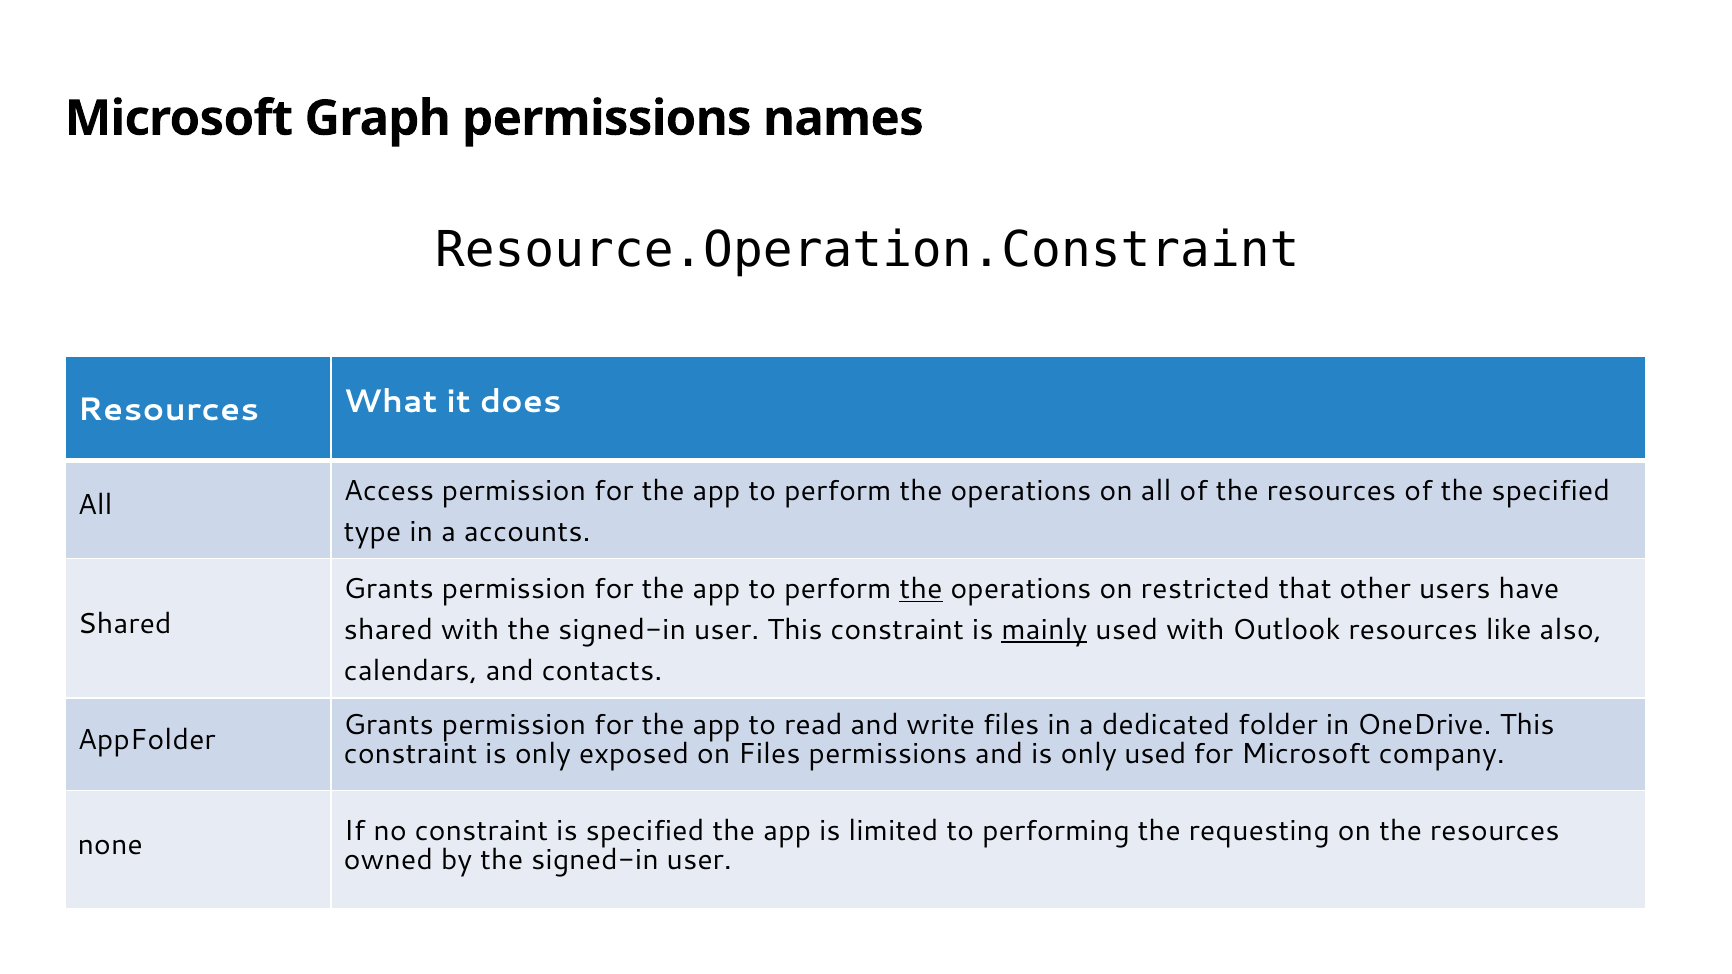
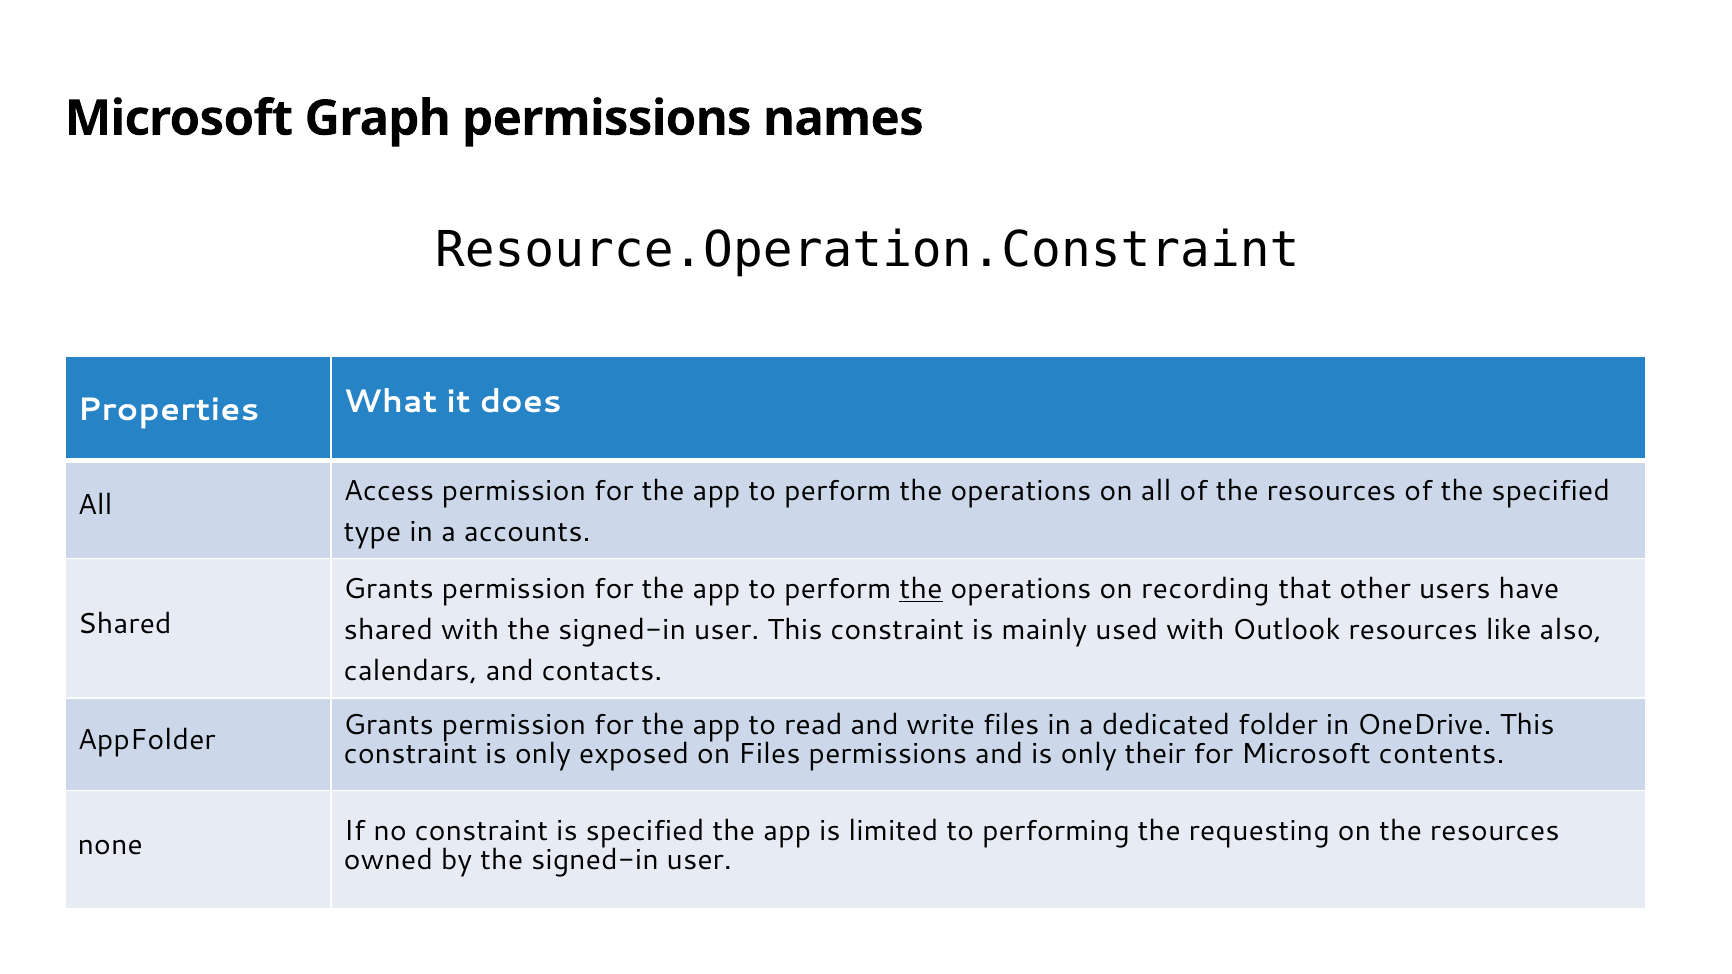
Resources at (168, 410): Resources -> Properties
restricted: restricted -> recording
mainly underline: present -> none
only used: used -> their
company: company -> contents
